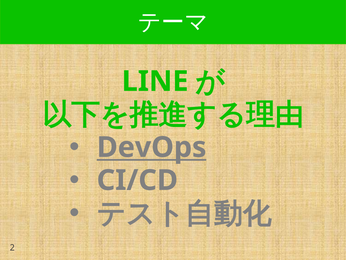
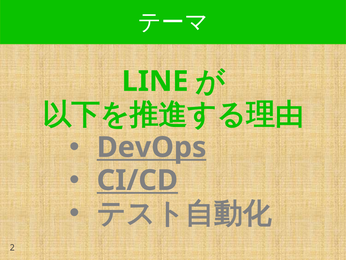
CI/CD underline: none -> present
